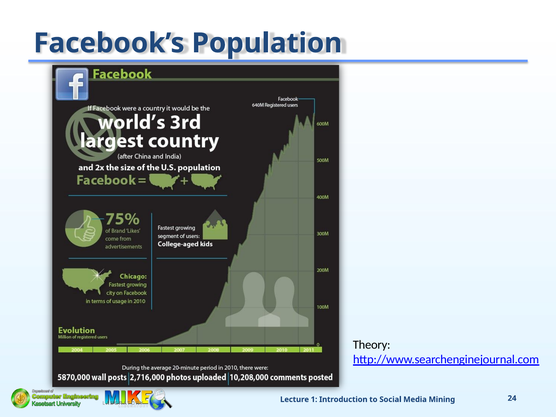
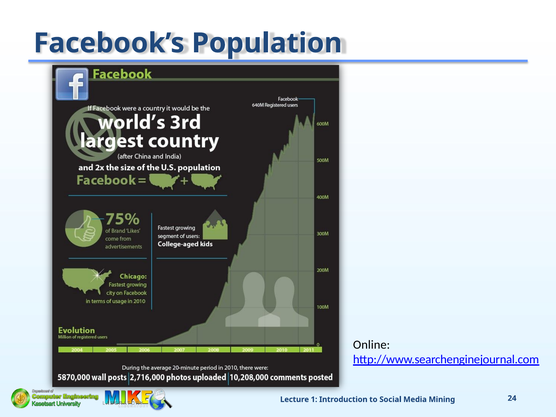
Theory: Theory -> Online
